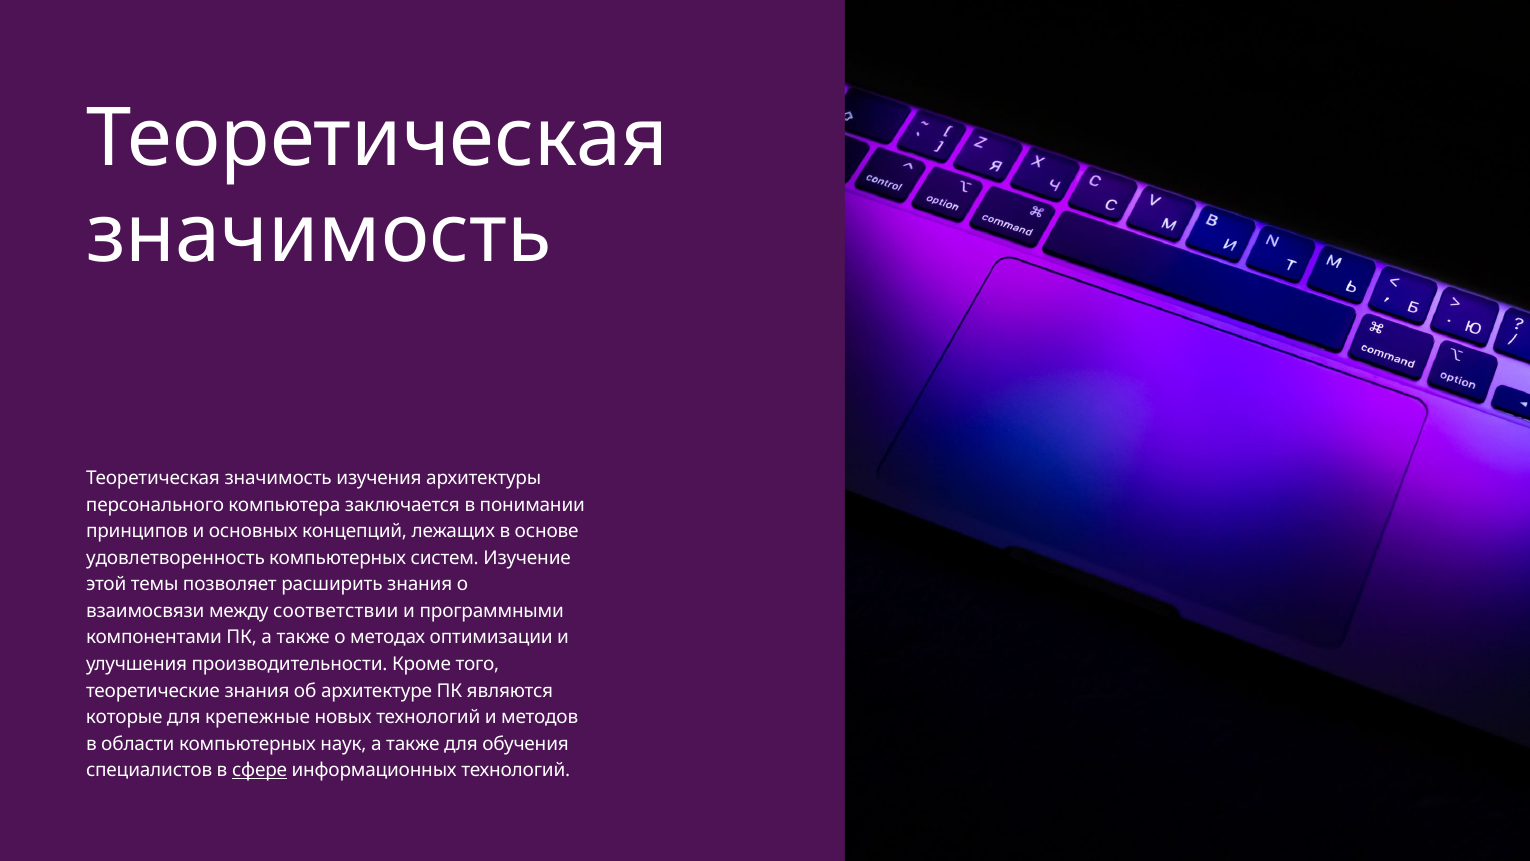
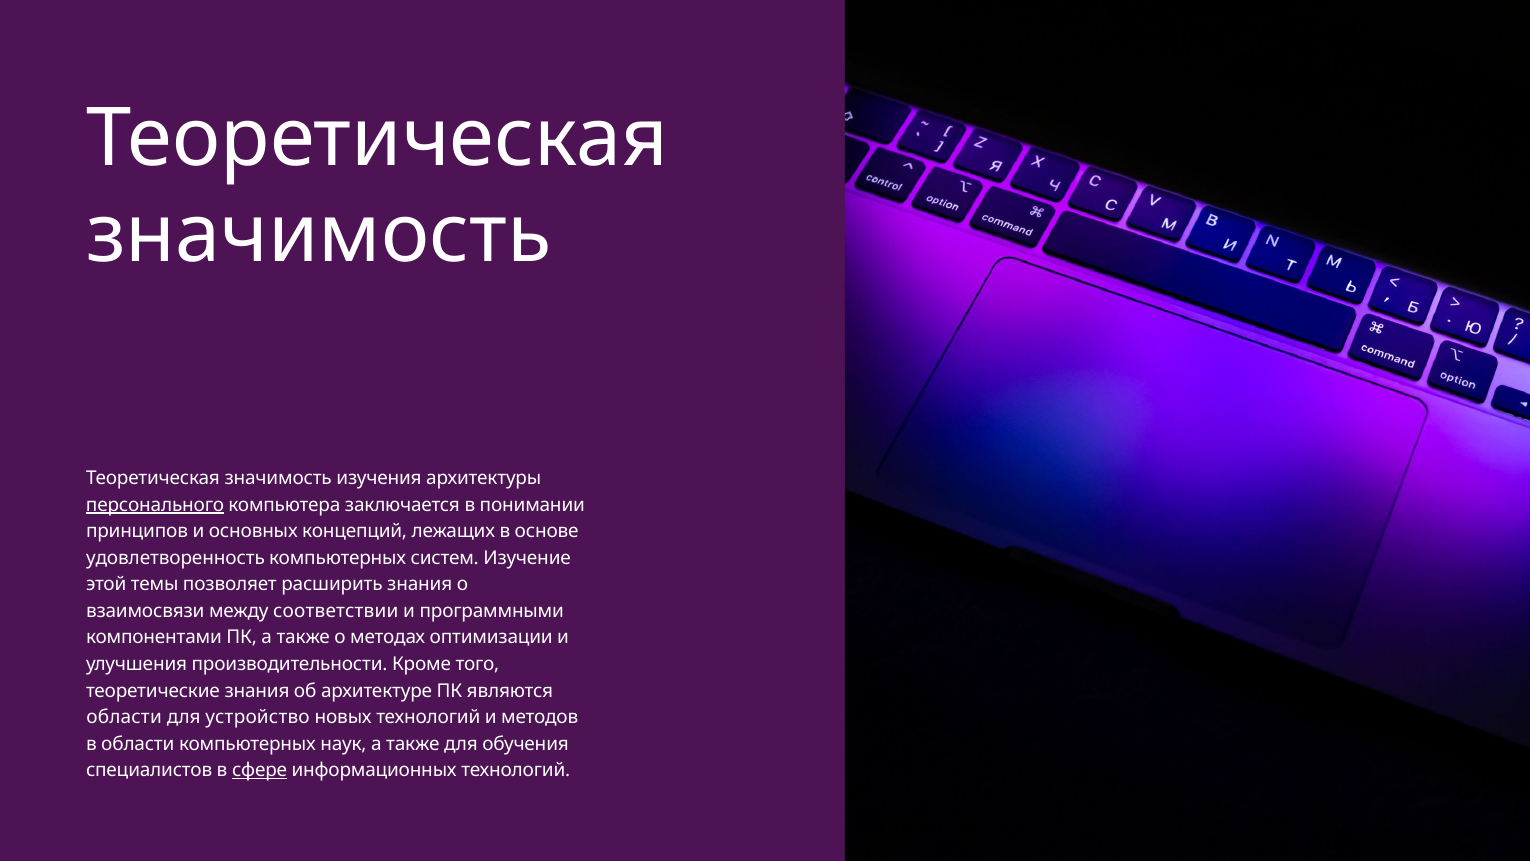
персонального underline: none -> present
которые at (124, 717): которые -> области
крепежные: крепежные -> устройство
